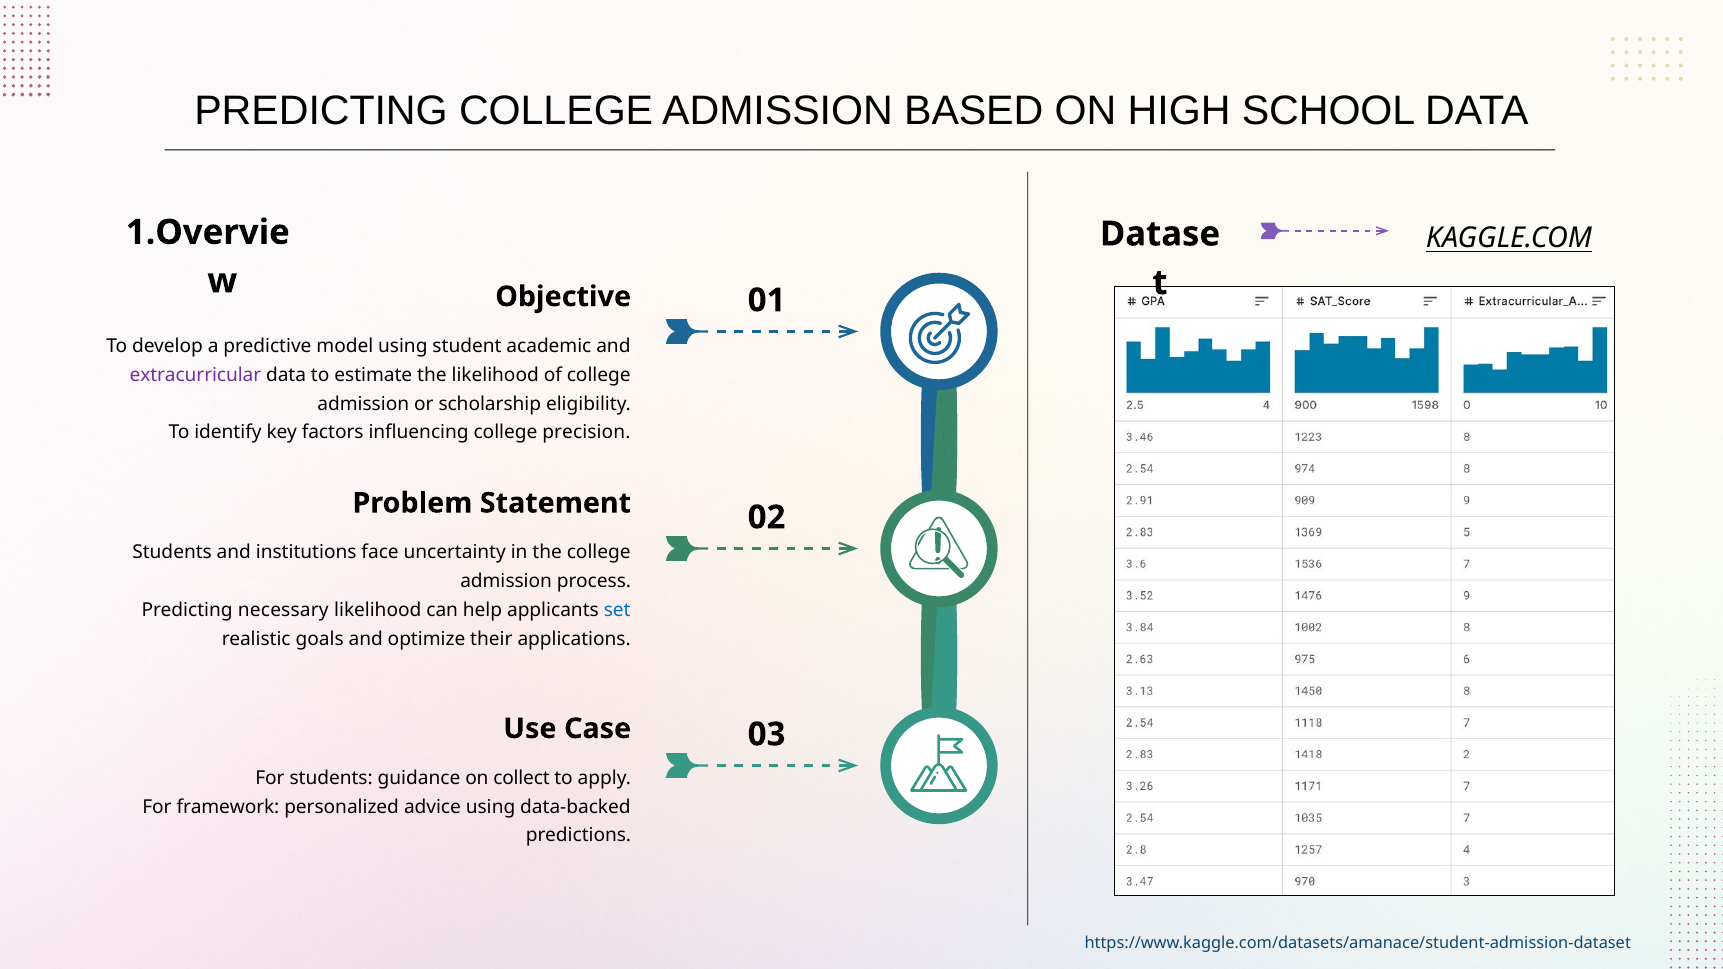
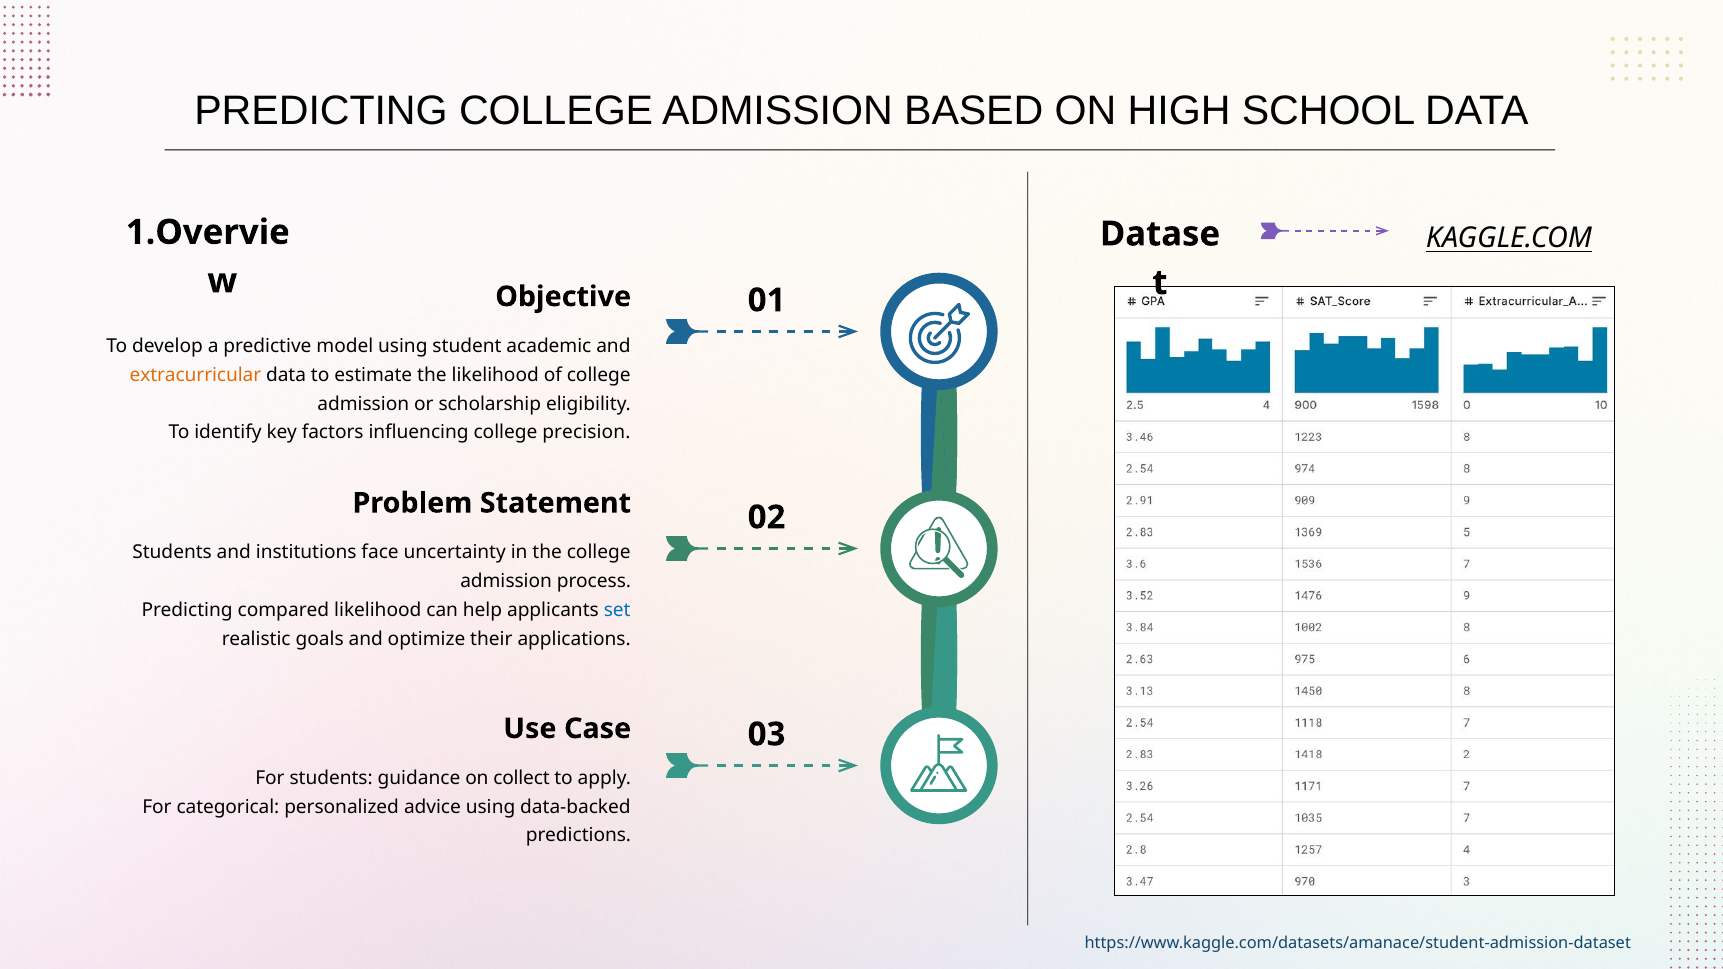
extracurricular colour: purple -> orange
necessary: necessary -> compared
framework: framework -> categorical
